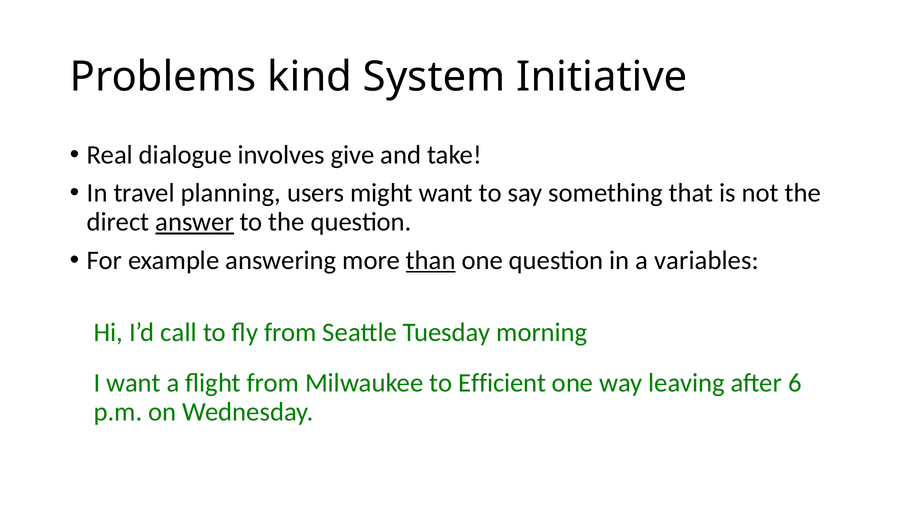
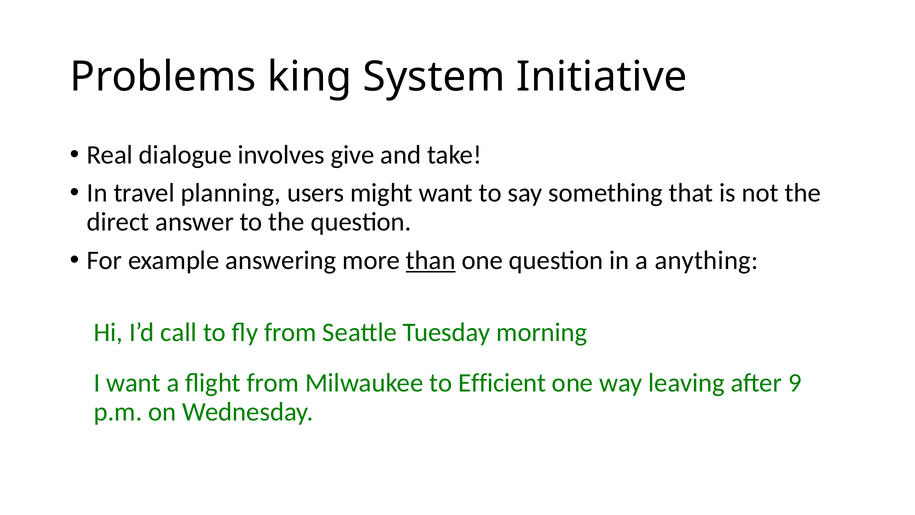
kind: kind -> king
answer underline: present -> none
variables: variables -> anything
6: 6 -> 9
